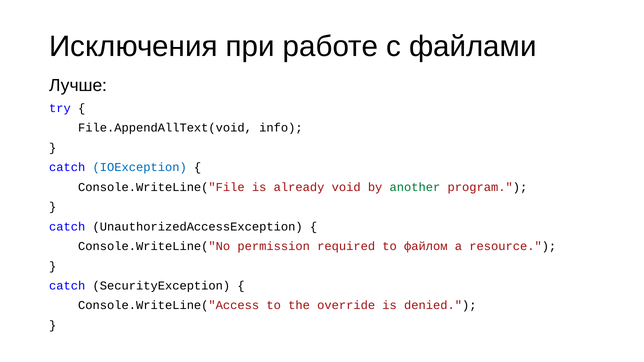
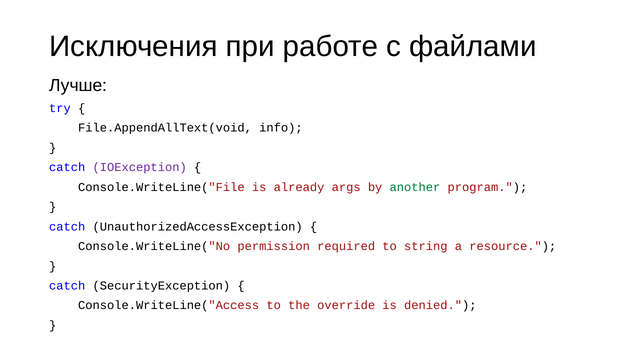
IOException colour: blue -> purple
void: void -> args
файлом: файлом -> string
